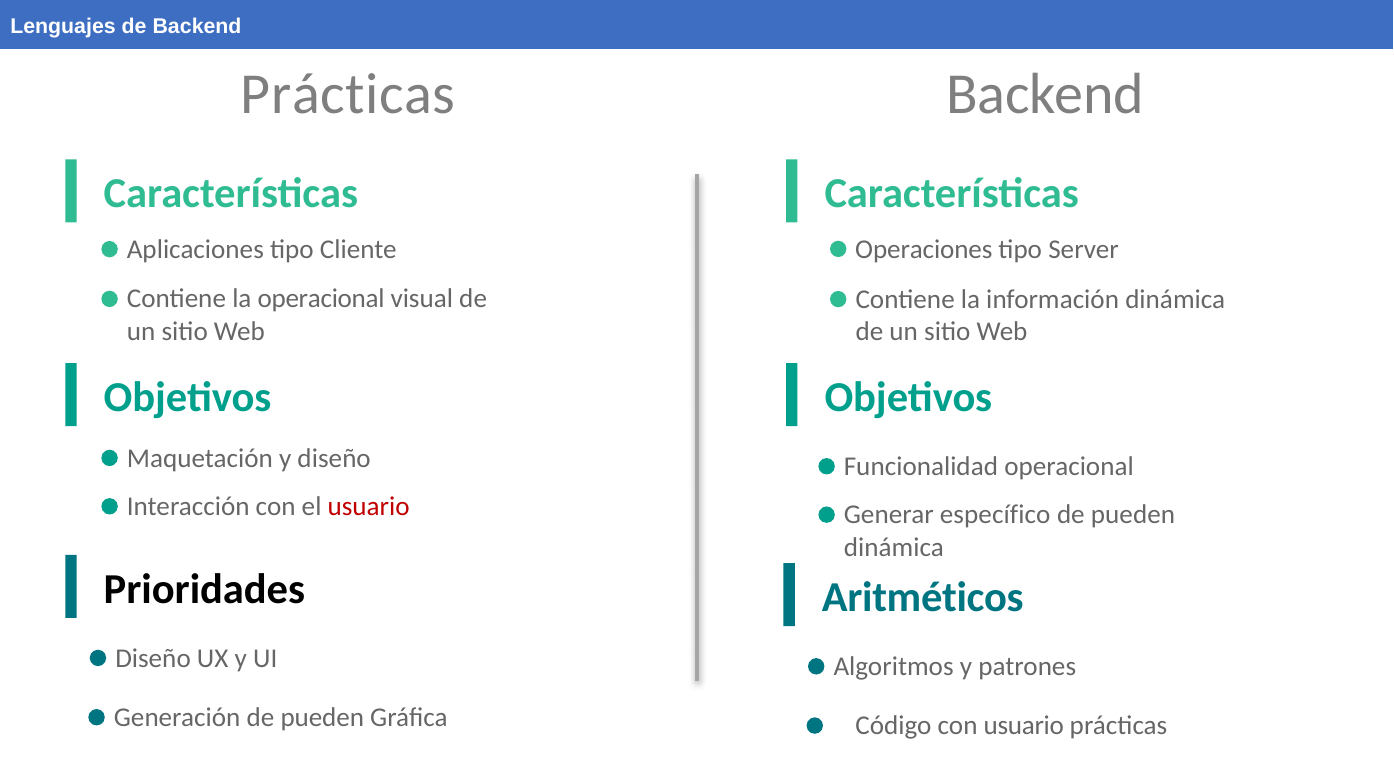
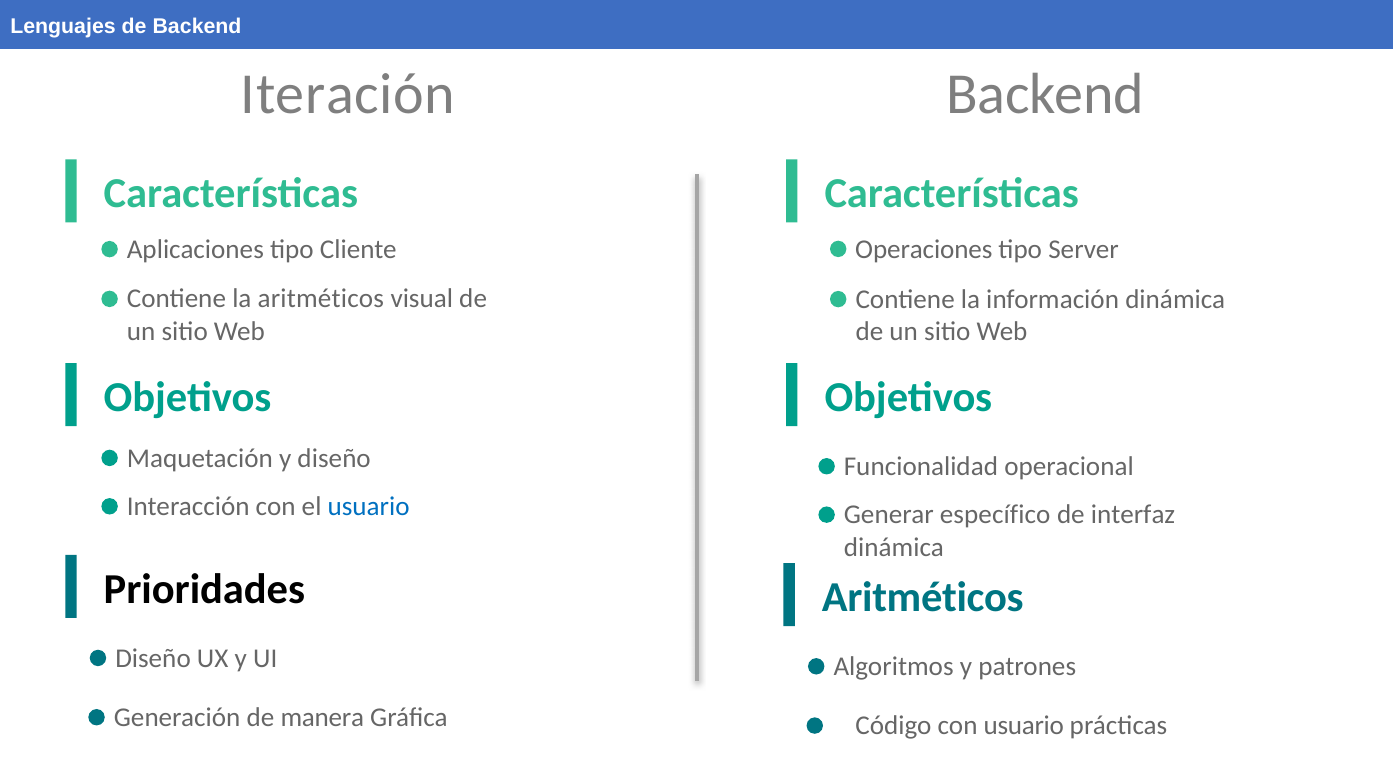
Prácticas at (348, 94): Prácticas -> Iteración
la operacional: operacional -> aritméticos
usuario at (369, 507) colour: red -> blue
pueden at (1133, 515): pueden -> interfaz
Generación de pueden: pueden -> manera
